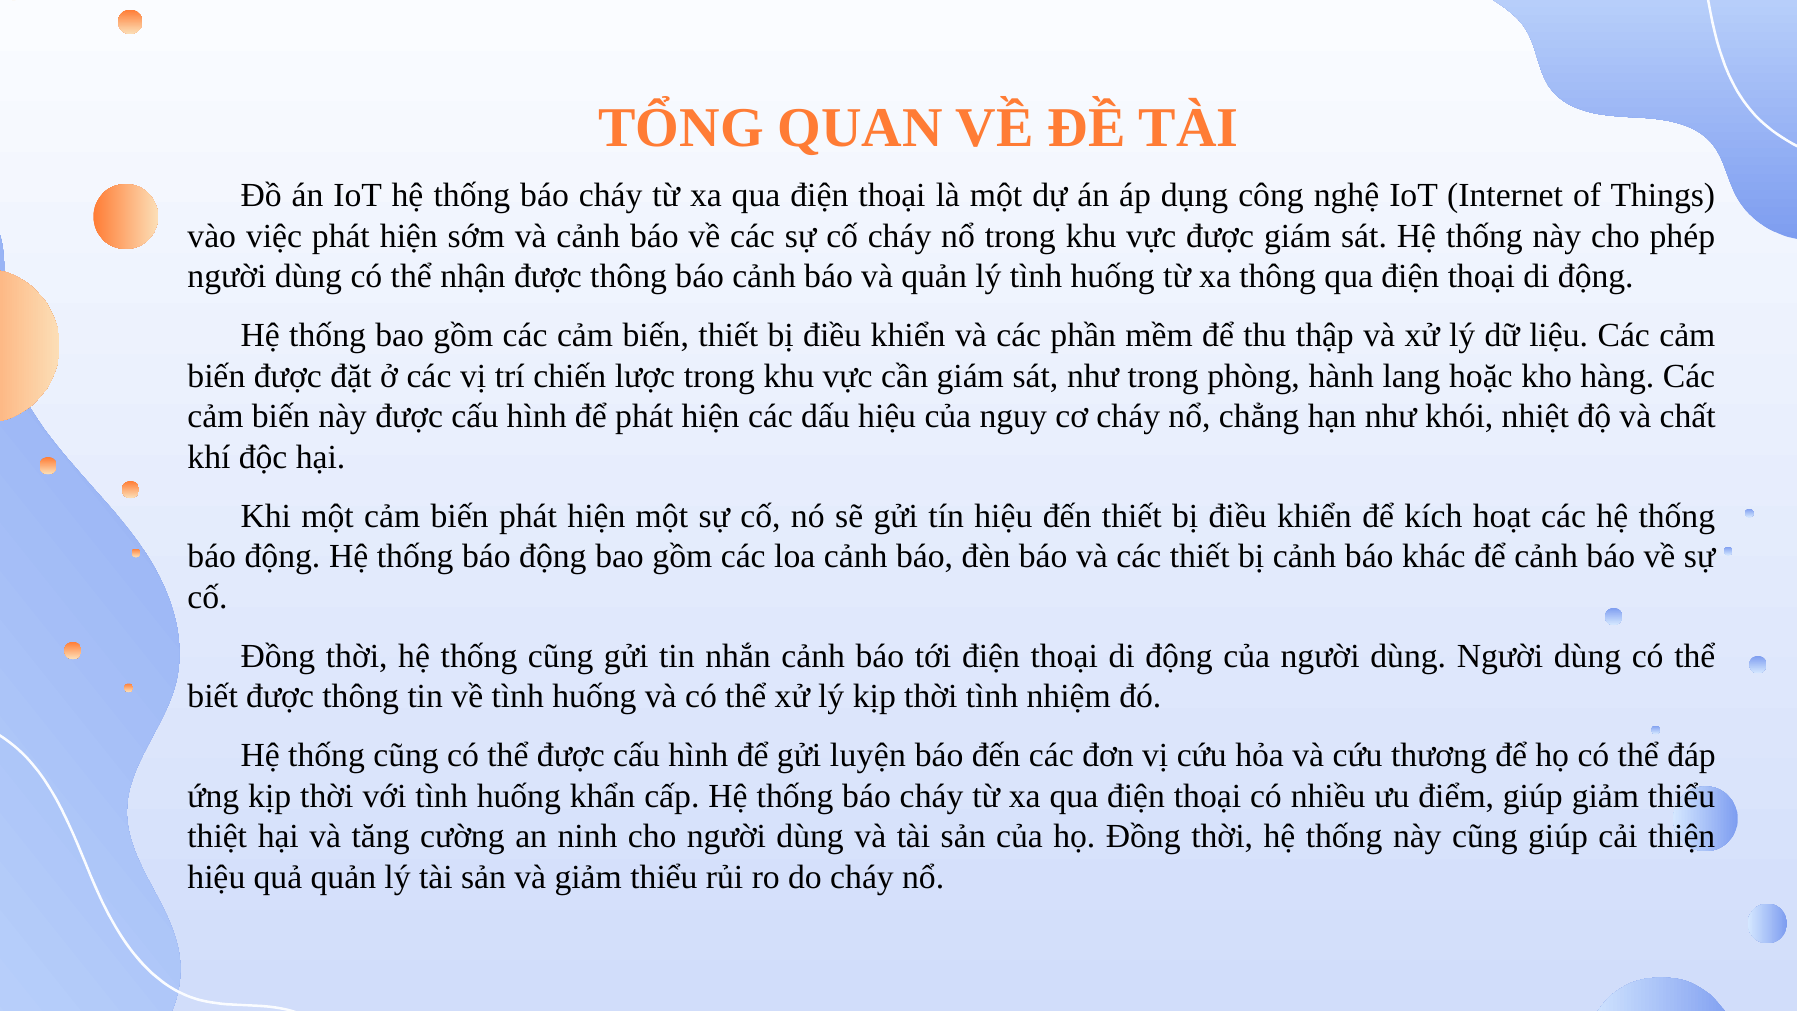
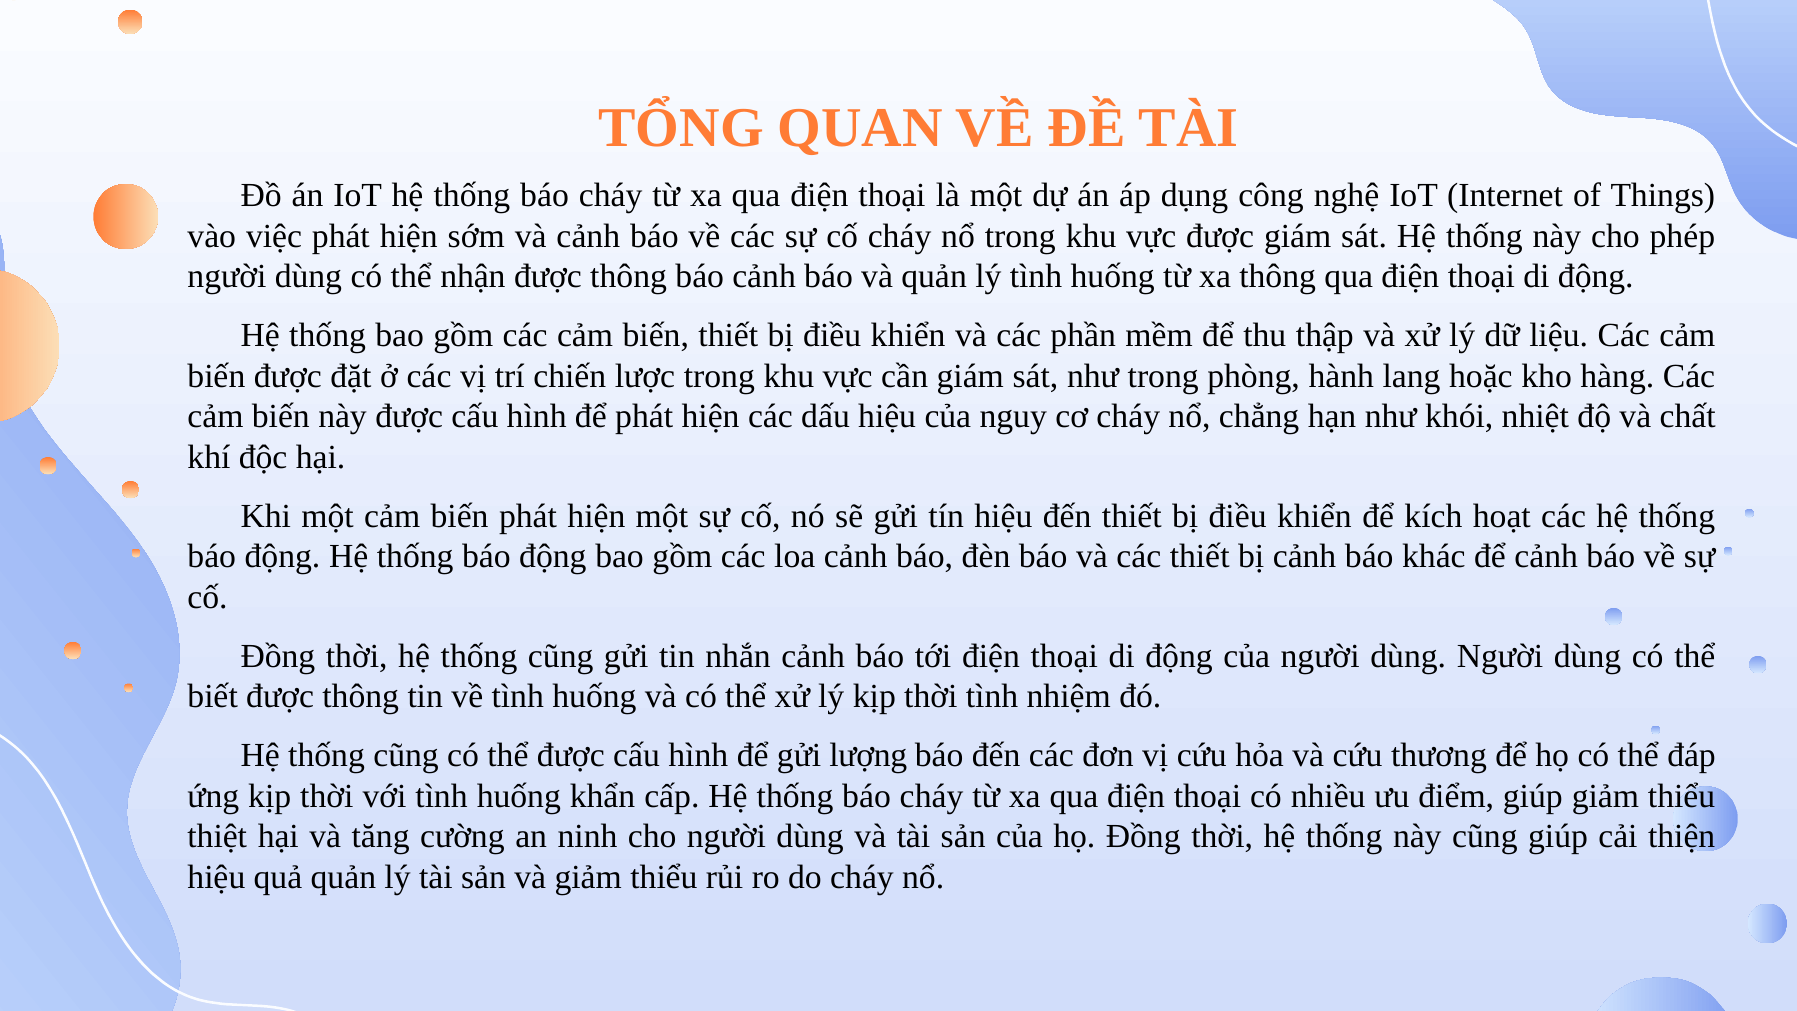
luyện: luyện -> lượng
